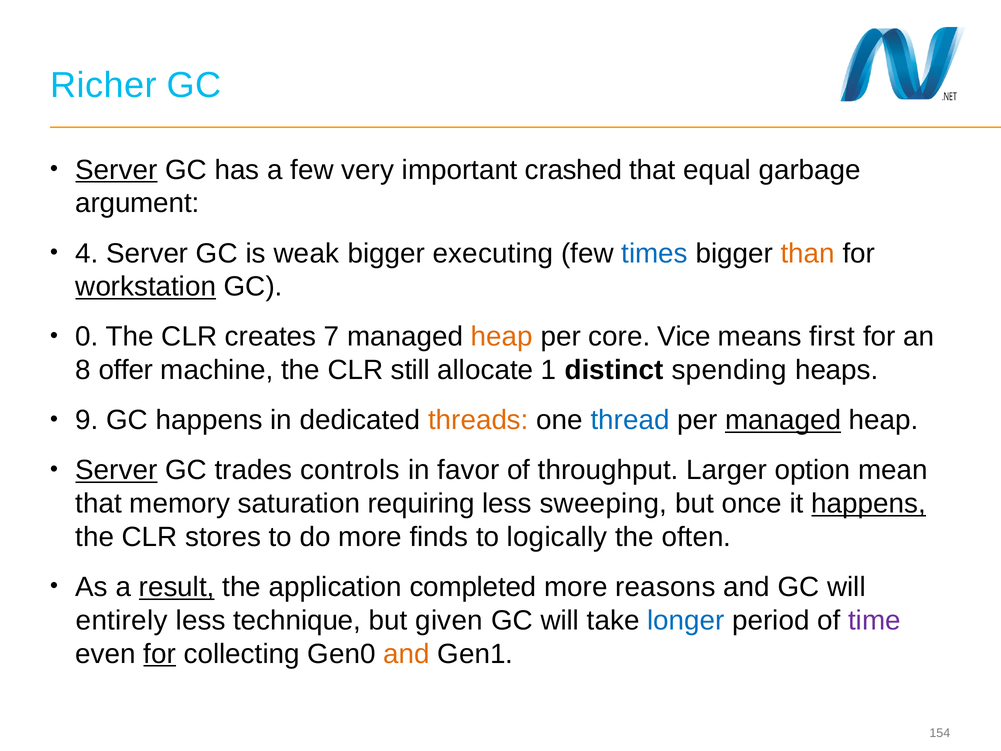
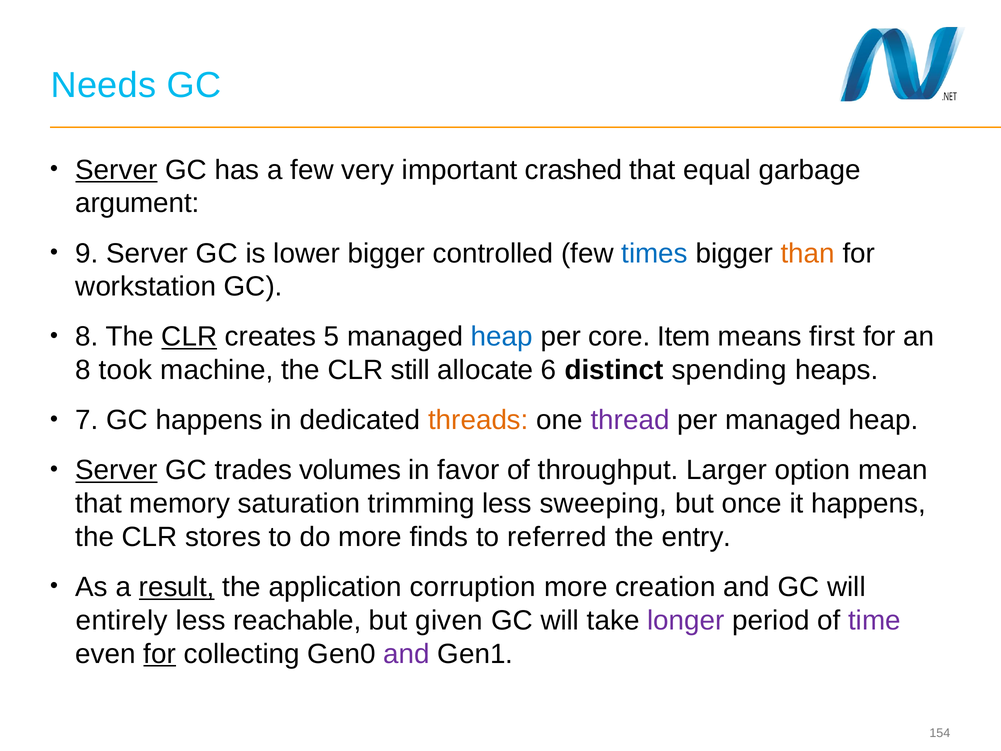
Richer: Richer -> Needs
4: 4 -> 9
weak: weak -> lower
executing: executing -> controlled
workstation underline: present -> none
0 at (87, 337): 0 -> 8
CLR at (189, 337) underline: none -> present
7: 7 -> 5
heap at (502, 337) colour: orange -> blue
Vice: Vice -> Item
offer: offer -> took
1: 1 -> 6
9: 9 -> 7
thread colour: blue -> purple
managed at (783, 420) underline: present -> none
controls: controls -> volumes
requiring: requiring -> trimming
happens at (869, 504) underline: present -> none
logically: logically -> referred
often: often -> entry
completed: completed -> corruption
reasons: reasons -> creation
technique: technique -> reachable
longer colour: blue -> purple
and at (406, 654) colour: orange -> purple
